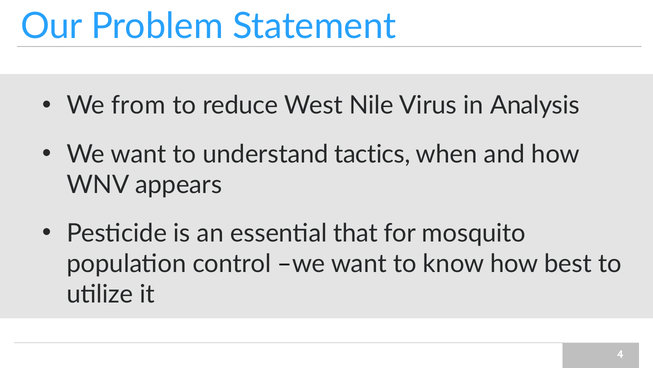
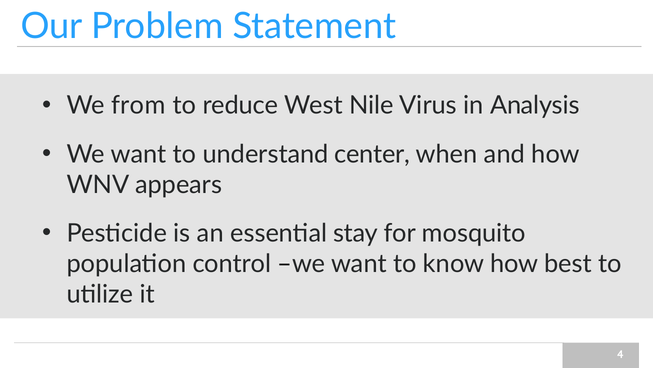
tactics: tactics -> center
that: that -> stay
